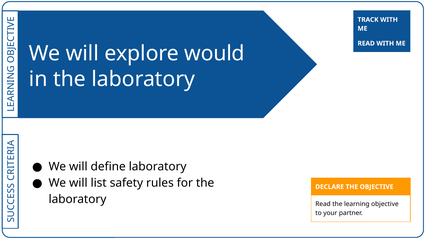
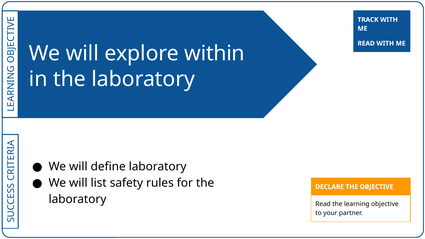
would: would -> within
